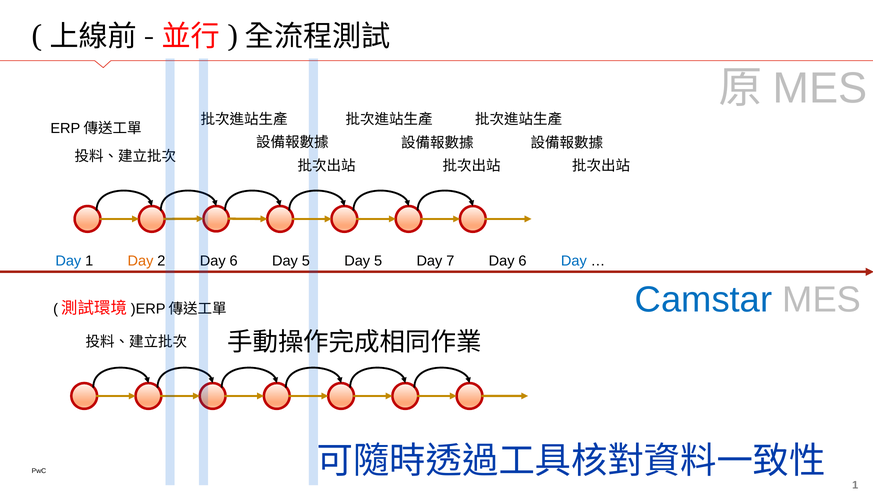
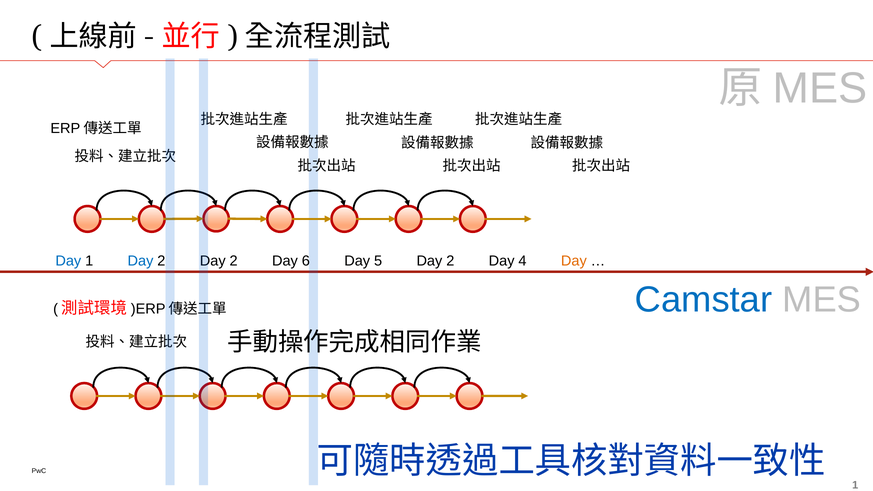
Day at (141, 261) colour: orange -> blue
6 at (234, 261): 6 -> 2
5 at (306, 261): 5 -> 6
7 at (450, 261): 7 -> 2
6 at (523, 261): 6 -> 4
Day at (574, 261) colour: blue -> orange
